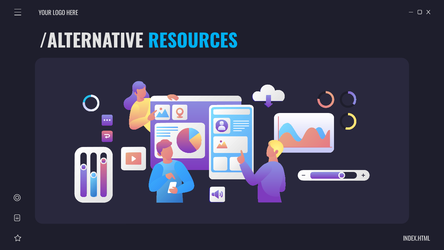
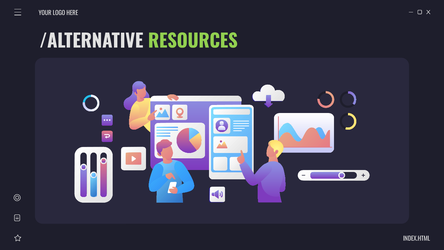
RESOURCES colour: light blue -> light green
